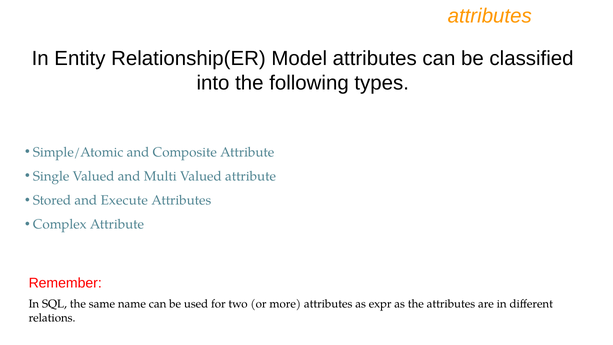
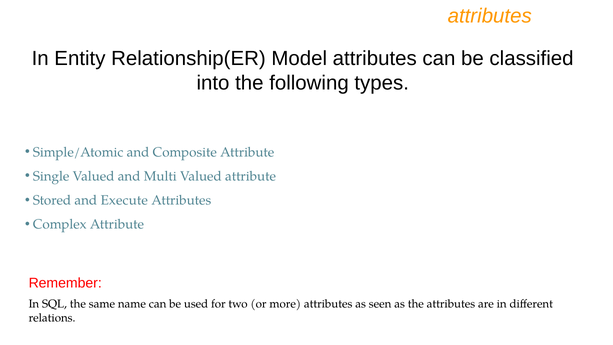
expr: expr -> seen
